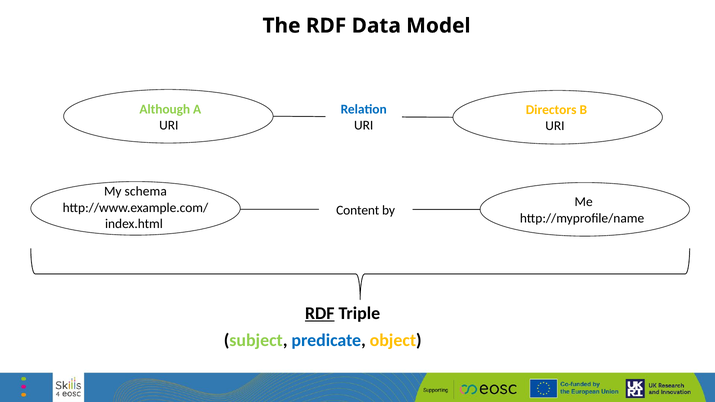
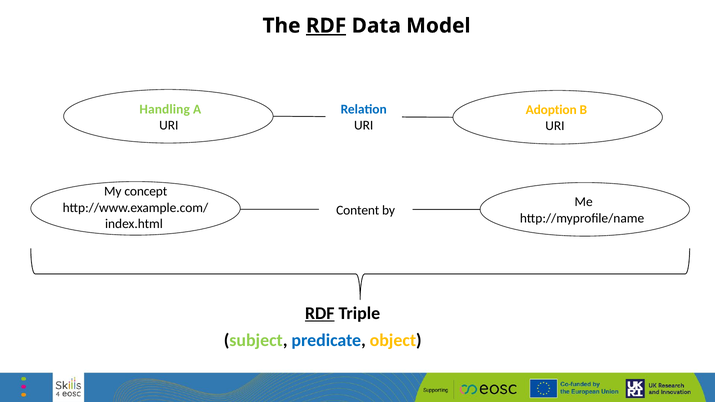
RDF at (326, 26) underline: none -> present
Although: Although -> Handling
Directors: Directors -> Adoption
schema: schema -> concept
